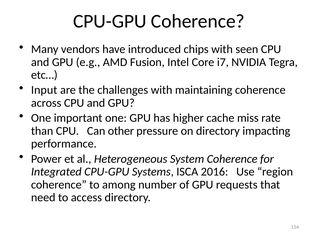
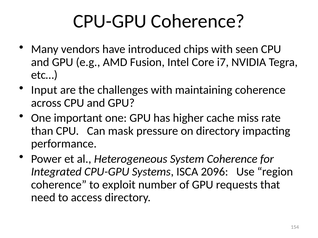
other: other -> mask
2016: 2016 -> 2096
among: among -> exploit
